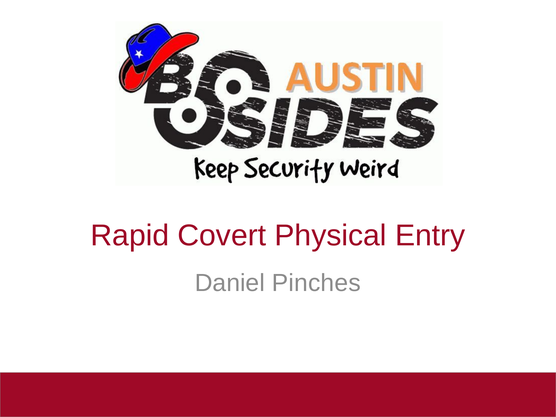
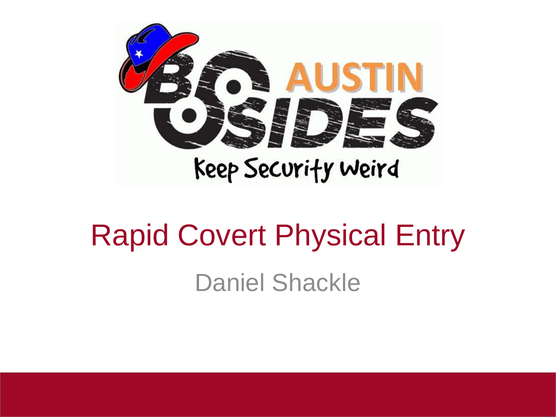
Pinches: Pinches -> Shackle
